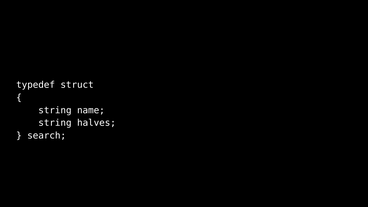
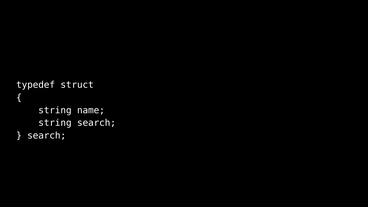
string halves: halves -> search
